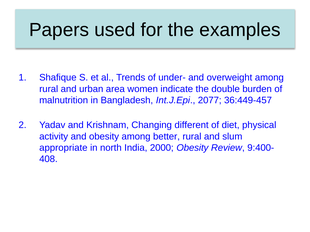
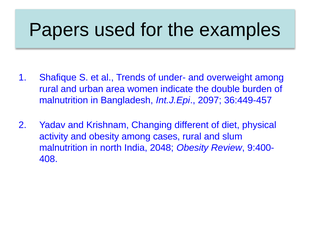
2077: 2077 -> 2097
better: better -> cases
appropriate at (63, 148): appropriate -> malnutrition
2000: 2000 -> 2048
